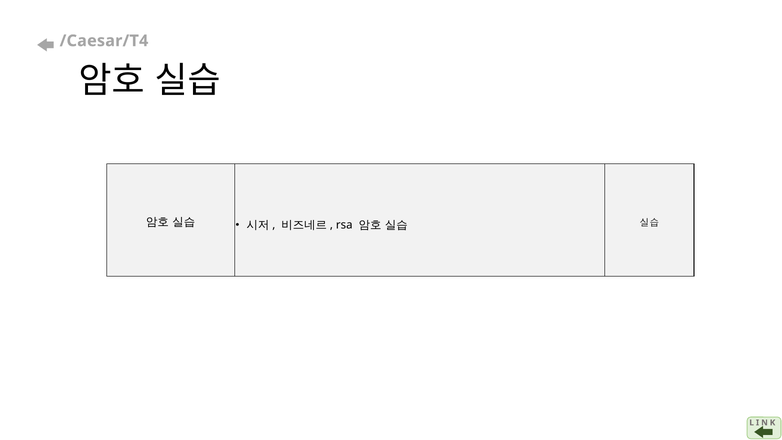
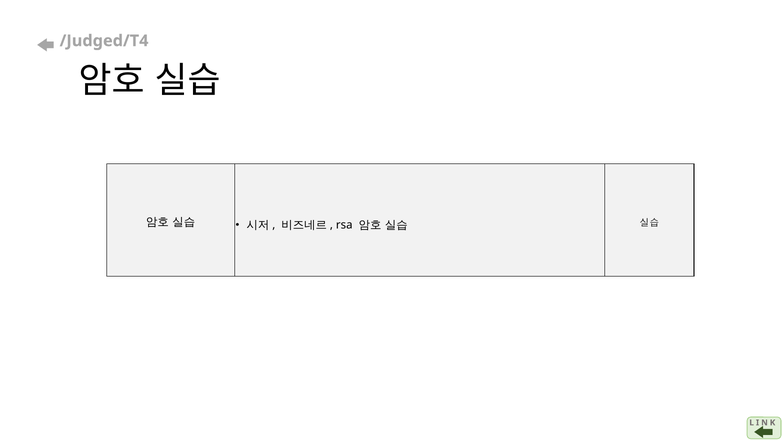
/Caesar/T4: /Caesar/T4 -> /Judged/T4
